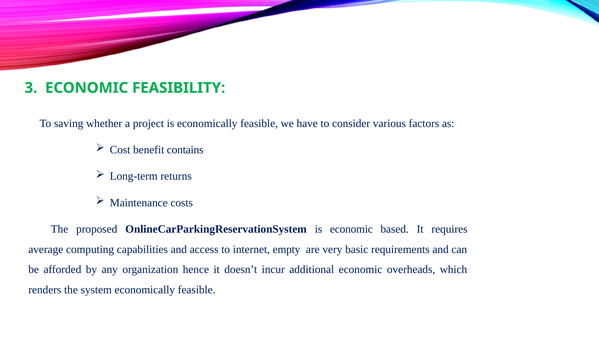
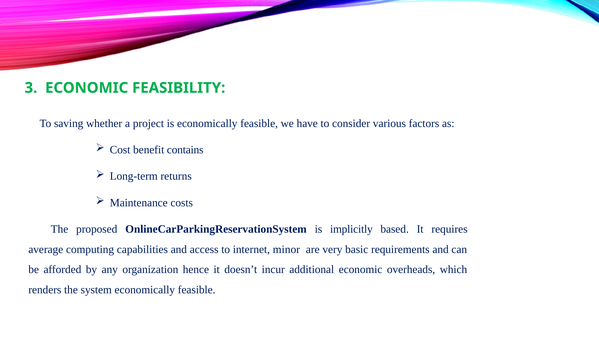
is economic: economic -> implicitly
empty: empty -> minor
